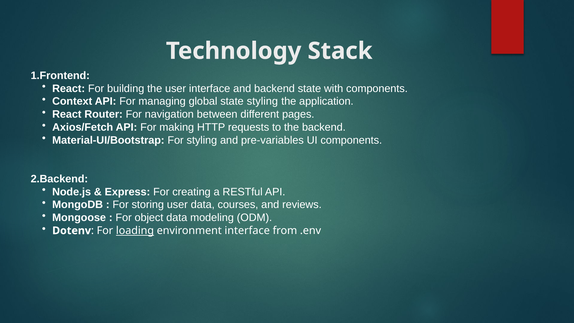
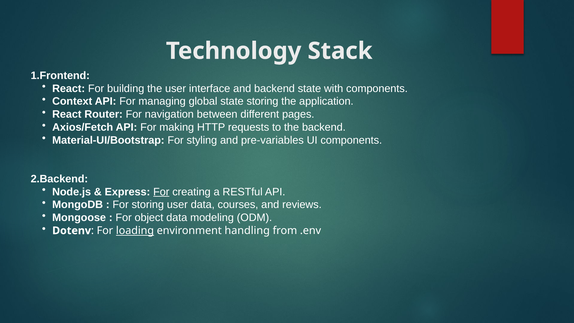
state styling: styling -> storing
For at (161, 192) underline: none -> present
environment interface: interface -> handling
